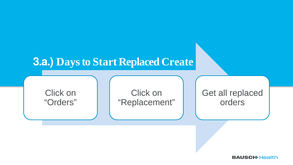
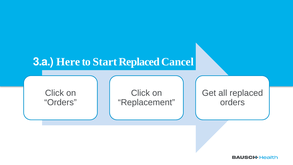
Days: Days -> Here
Create: Create -> Cancel
